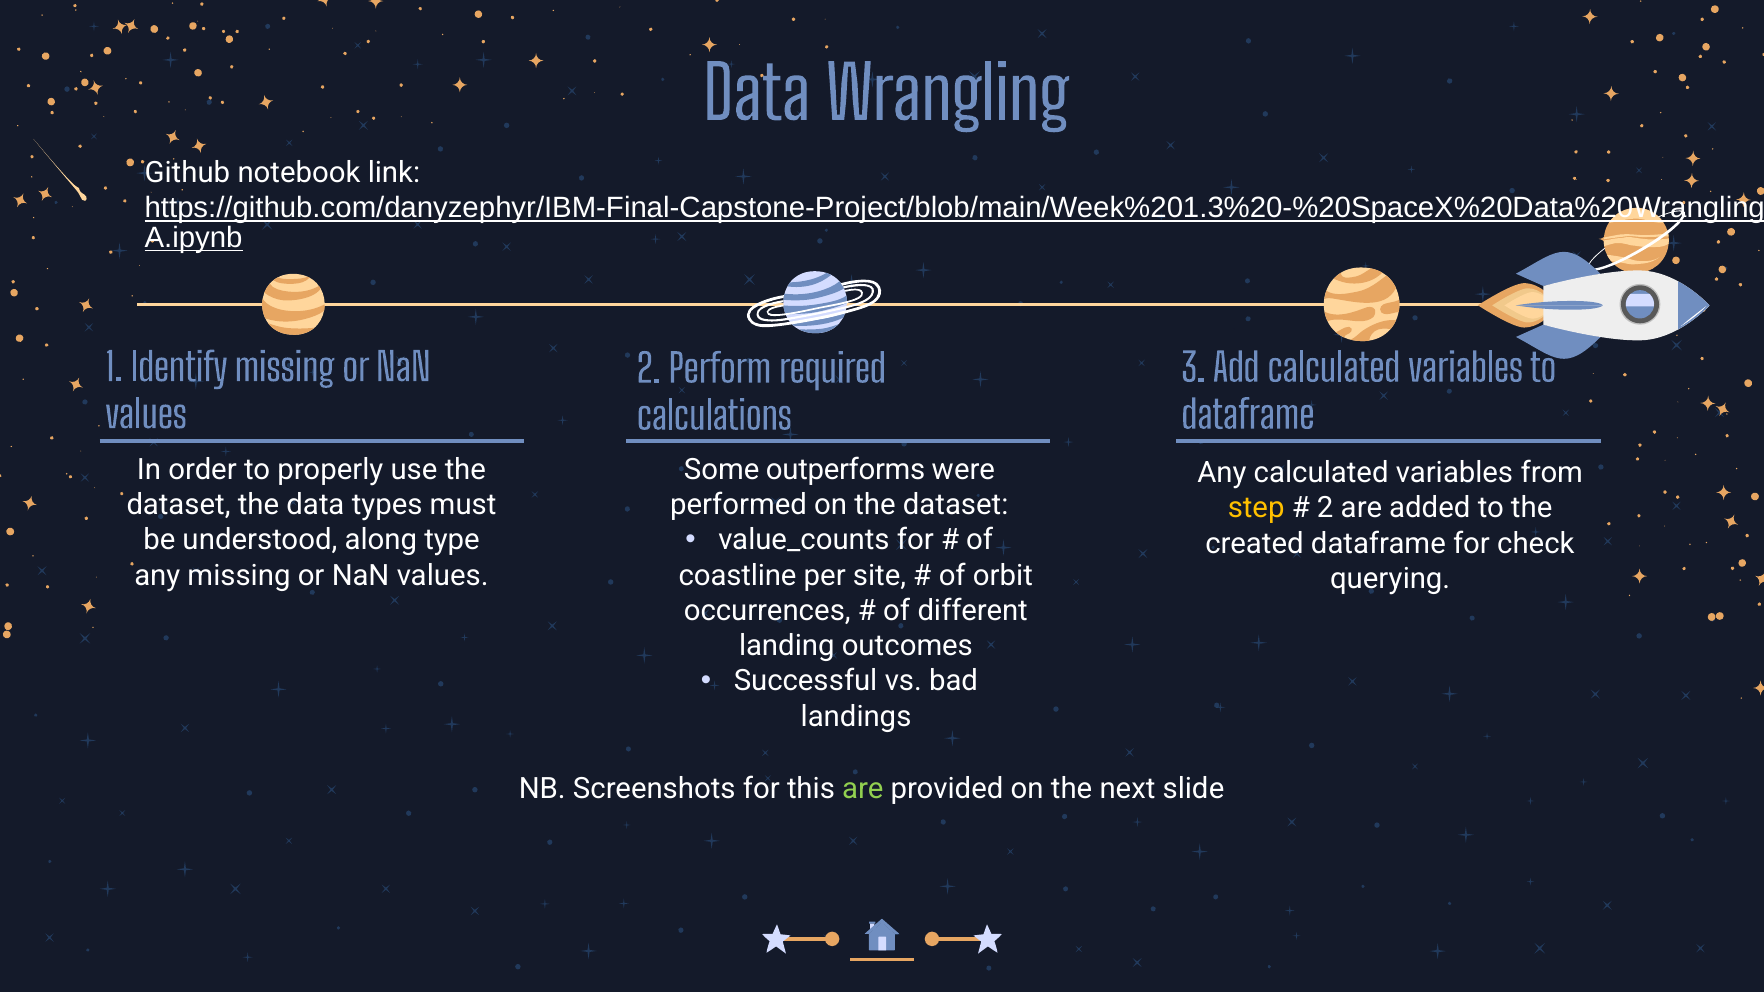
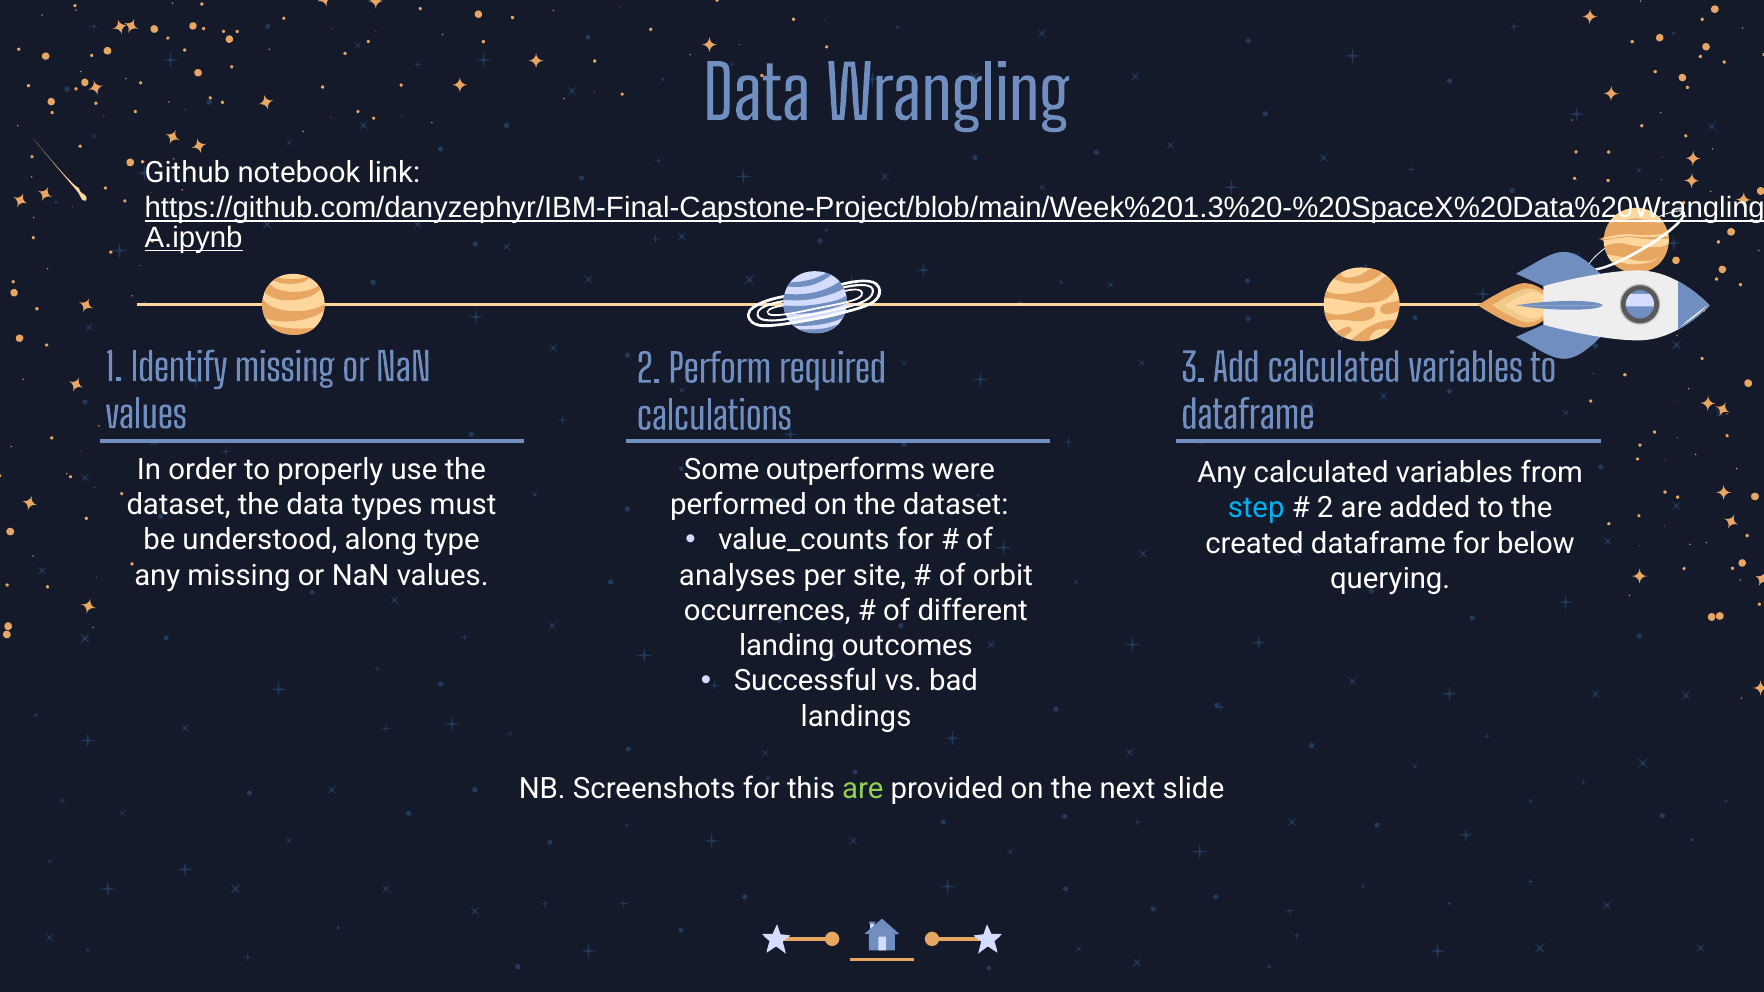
step colour: yellow -> light blue
check: check -> below
coastline: coastline -> analyses
